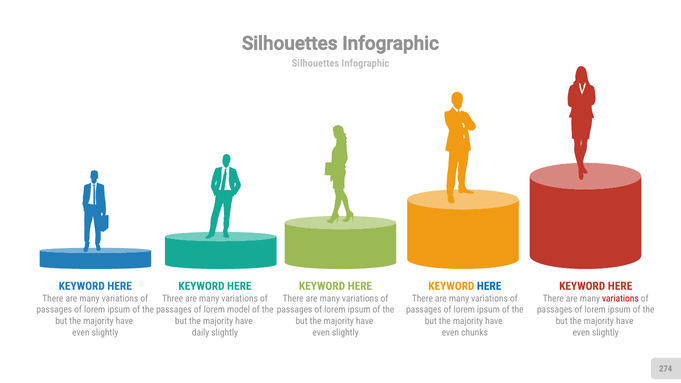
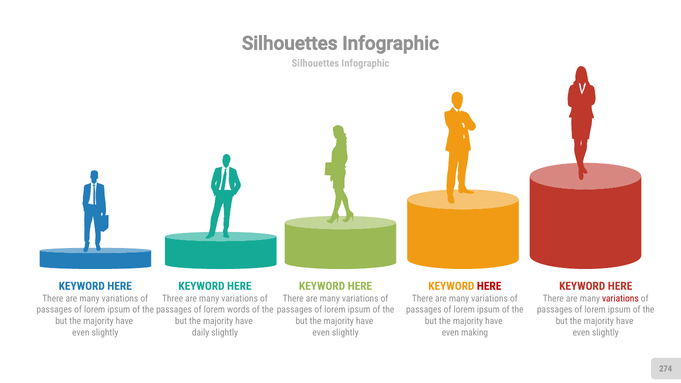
HERE at (489, 286) colour: blue -> red
model: model -> words
chunks: chunks -> making
